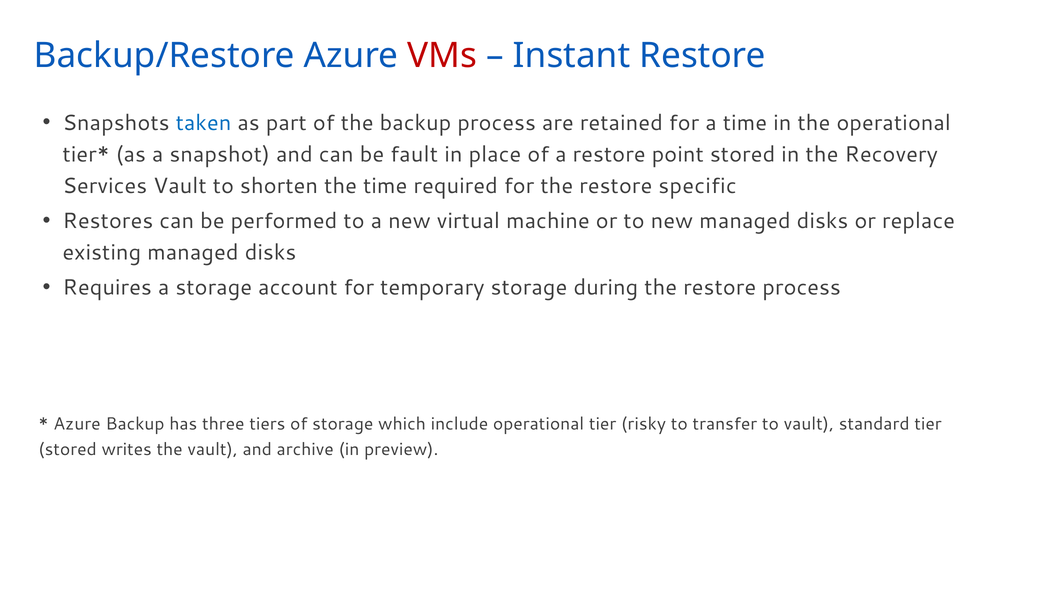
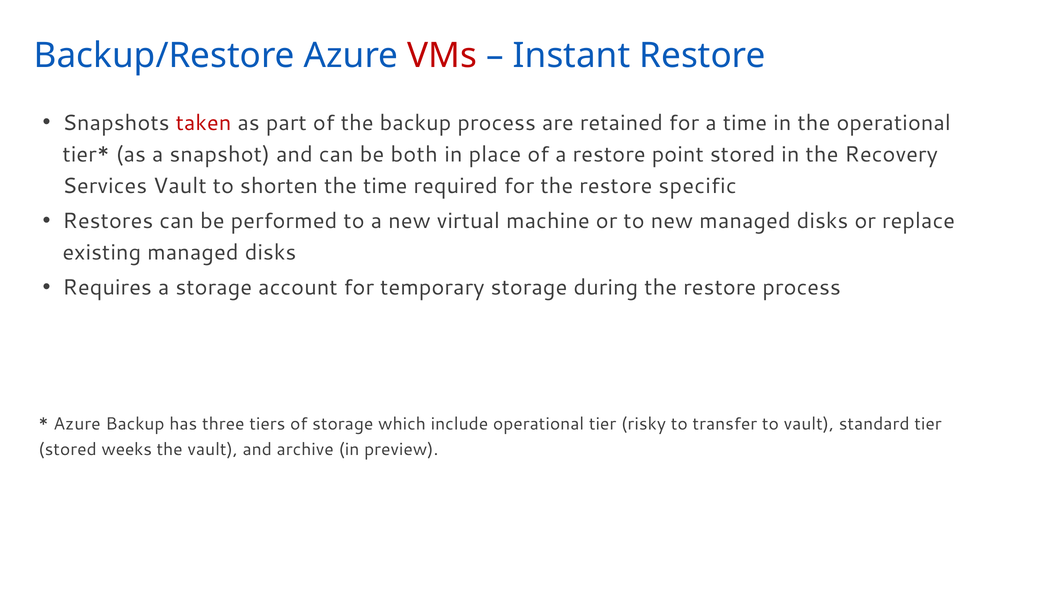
taken colour: blue -> red
fault: fault -> both
writes: writes -> weeks
